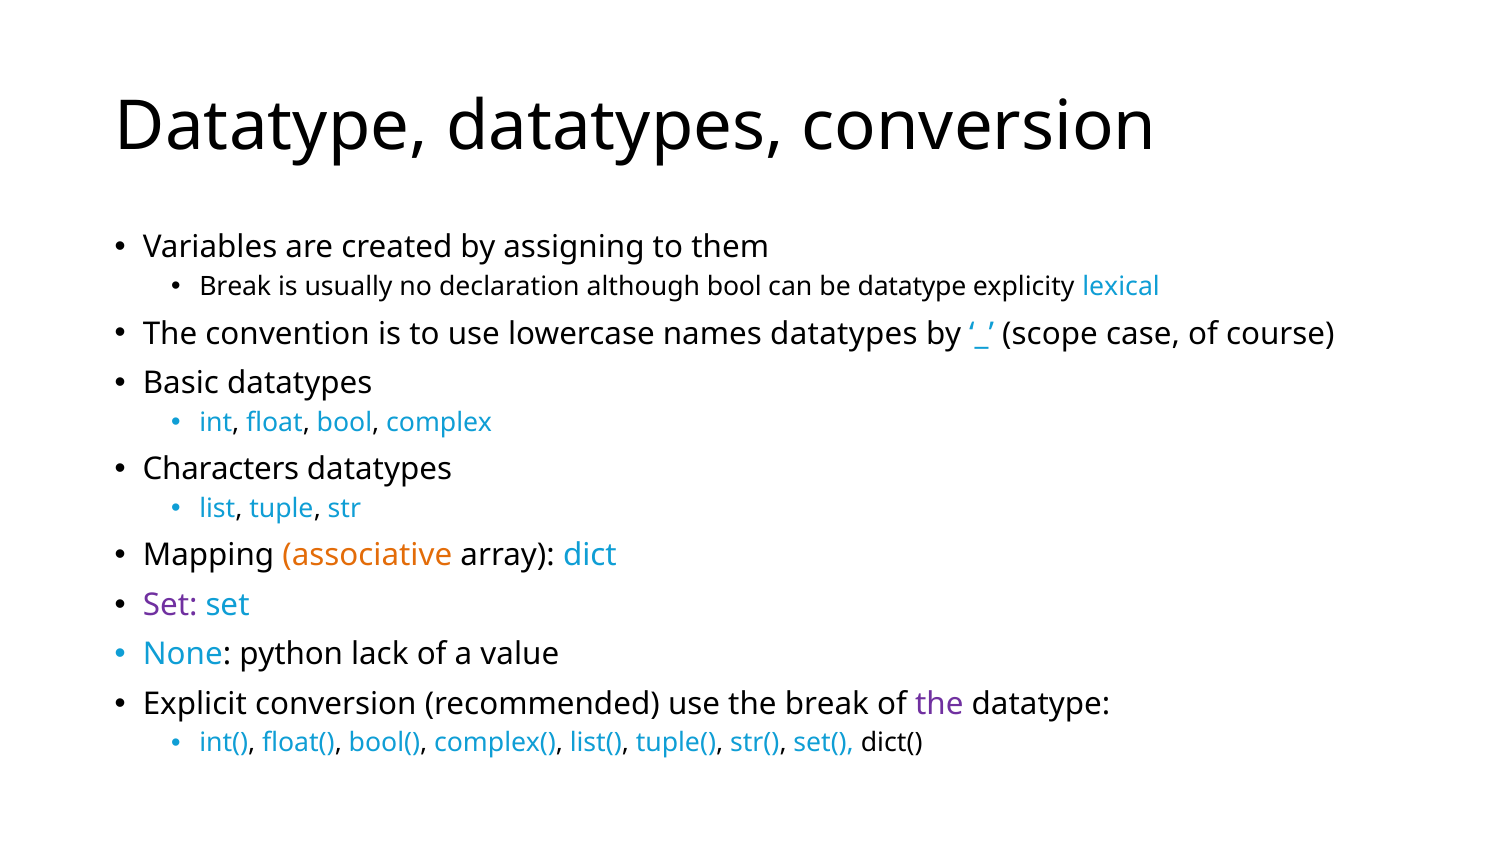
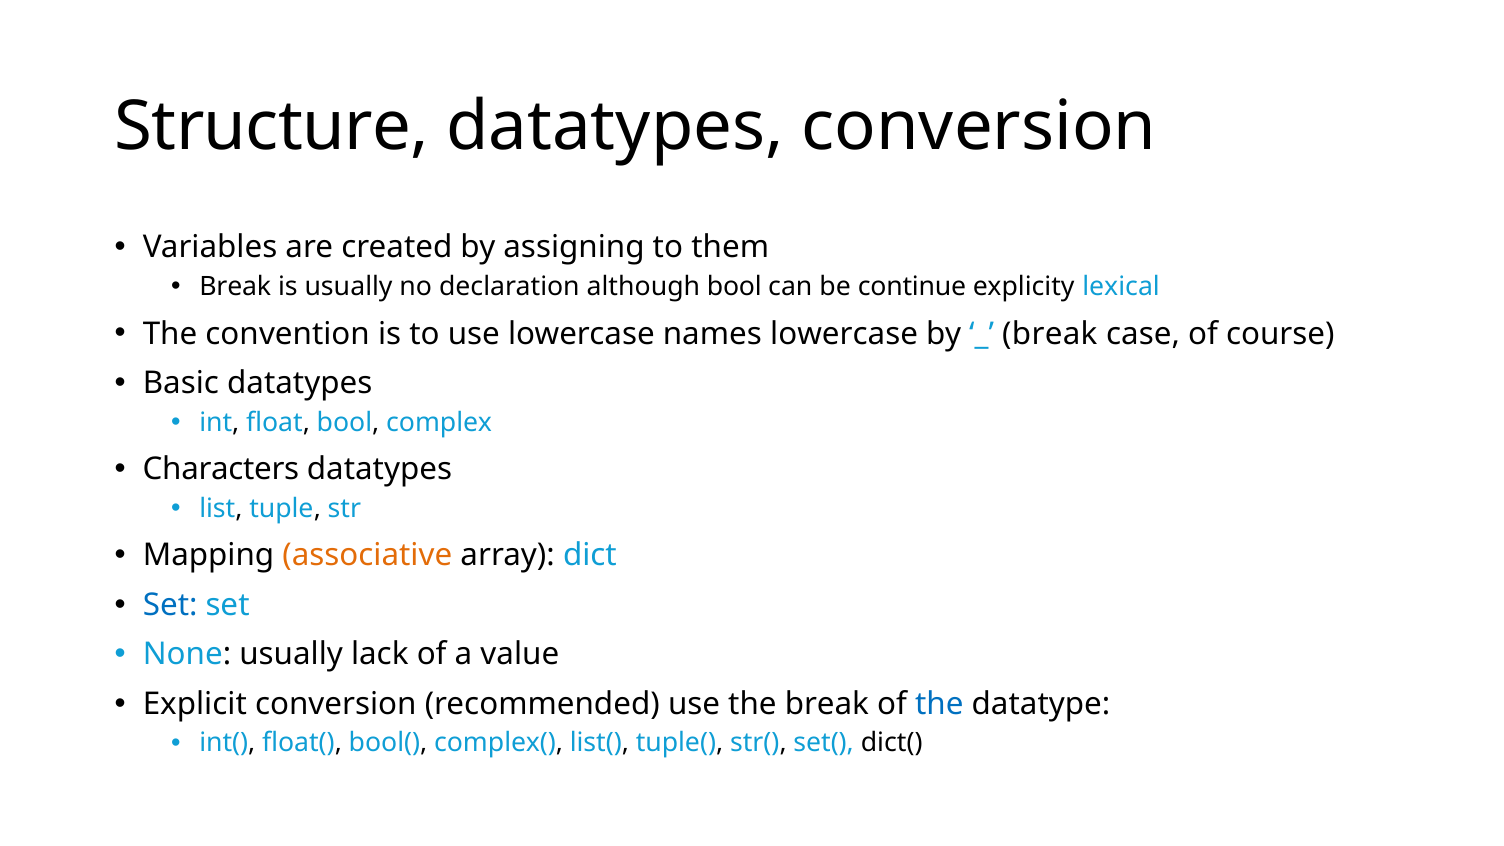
Datatype at (272, 126): Datatype -> Structure
be datatype: datatype -> continue
names datatypes: datatypes -> lowercase
scope at (1050, 334): scope -> break
Set at (170, 605) colour: purple -> blue
None python: python -> usually
the at (939, 704) colour: purple -> blue
